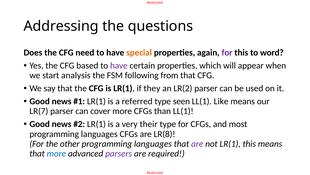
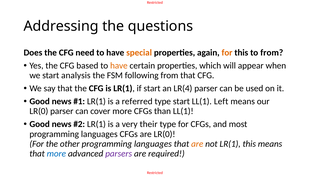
for at (227, 52) colour: purple -> orange
to word: word -> from
have at (119, 65) colour: purple -> orange
if they: they -> start
LR(2: LR(2 -> LR(4
type seen: seen -> start
Like: Like -> Left
LR(7 at (39, 111): LR(7 -> LR(0
are LR(8: LR(8 -> LR(0
are at (197, 143) colour: purple -> orange
